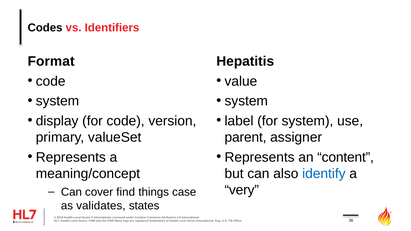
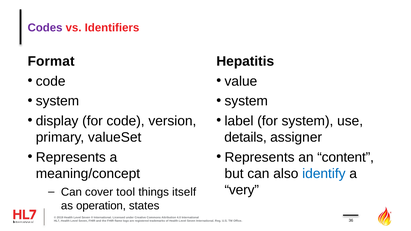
Codes colour: black -> purple
parent: parent -> details
find: find -> tool
case: case -> itself
validates: validates -> operation
